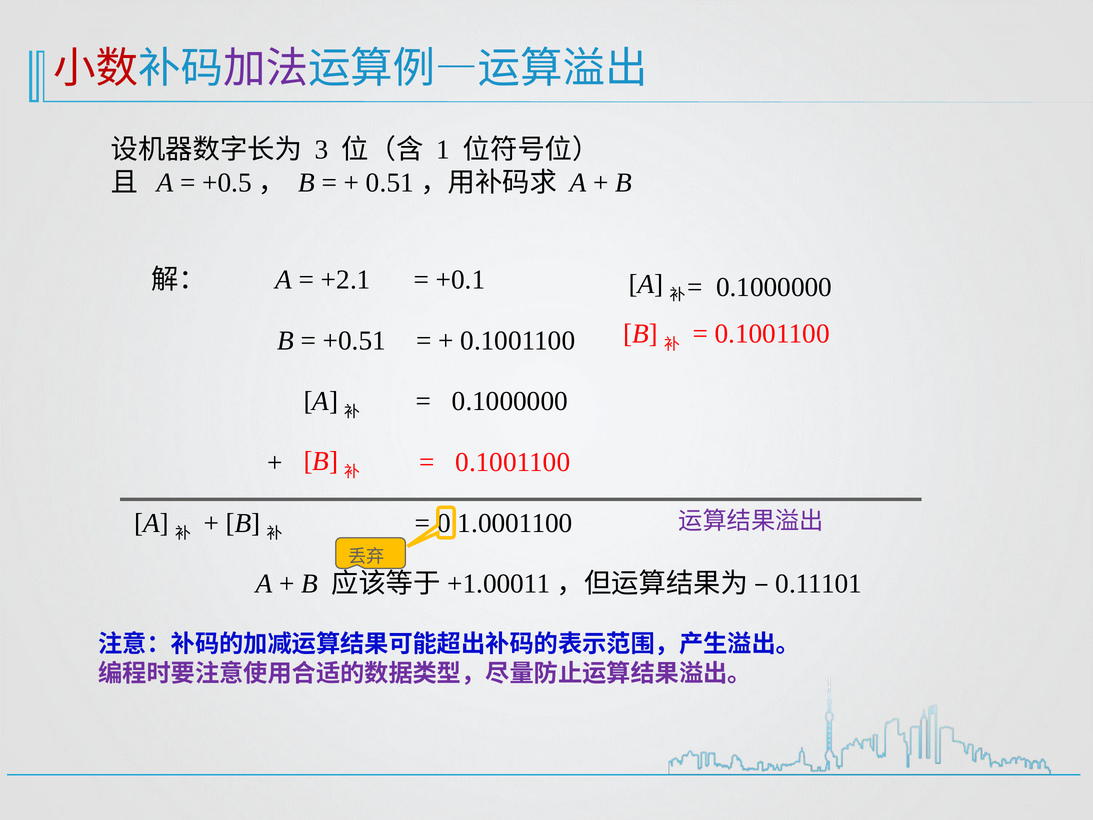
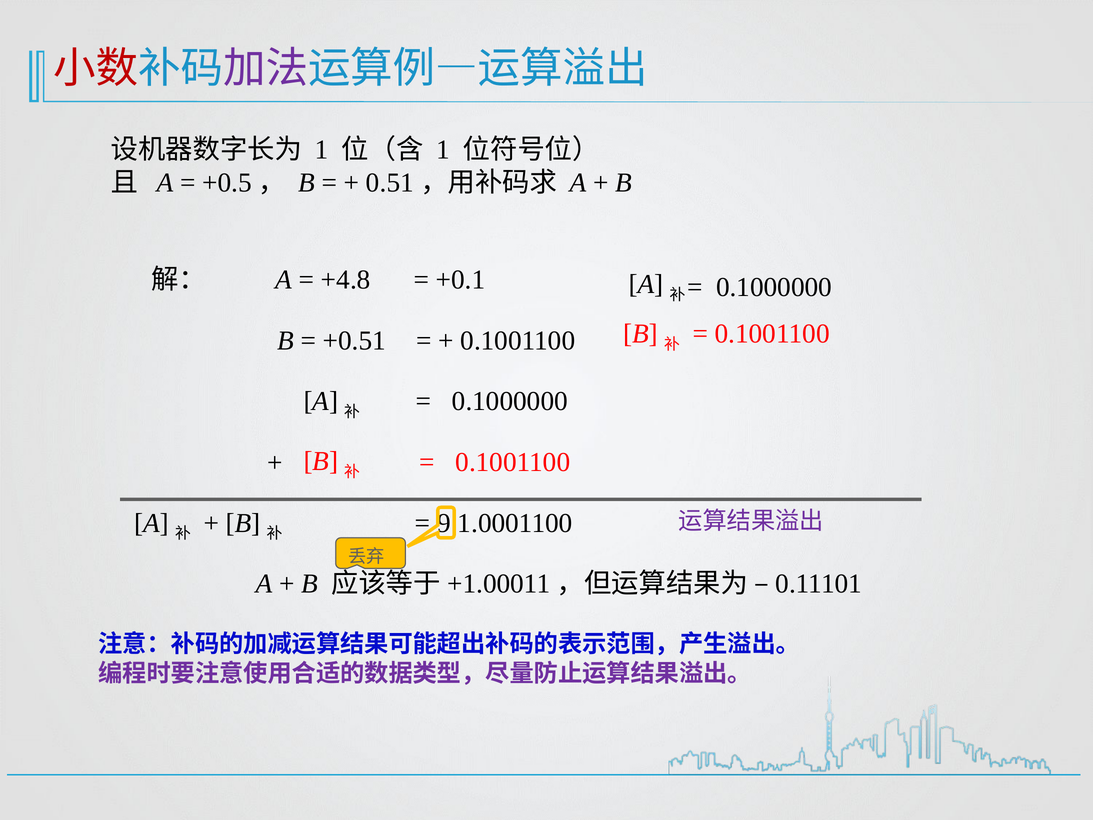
3 at (321, 150): 3 -> 1
+2.1: +2.1 -> +4.8
0: 0 -> 9
